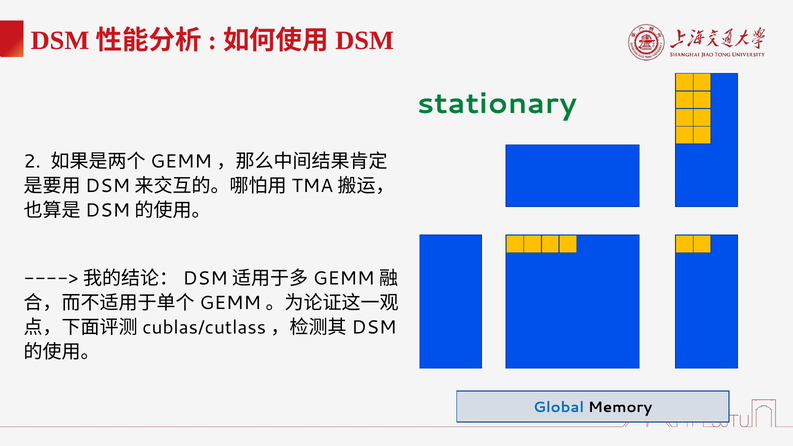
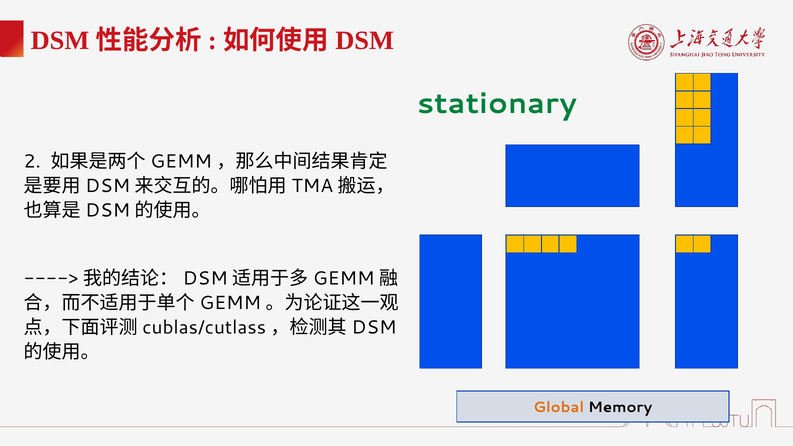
Global colour: blue -> orange
